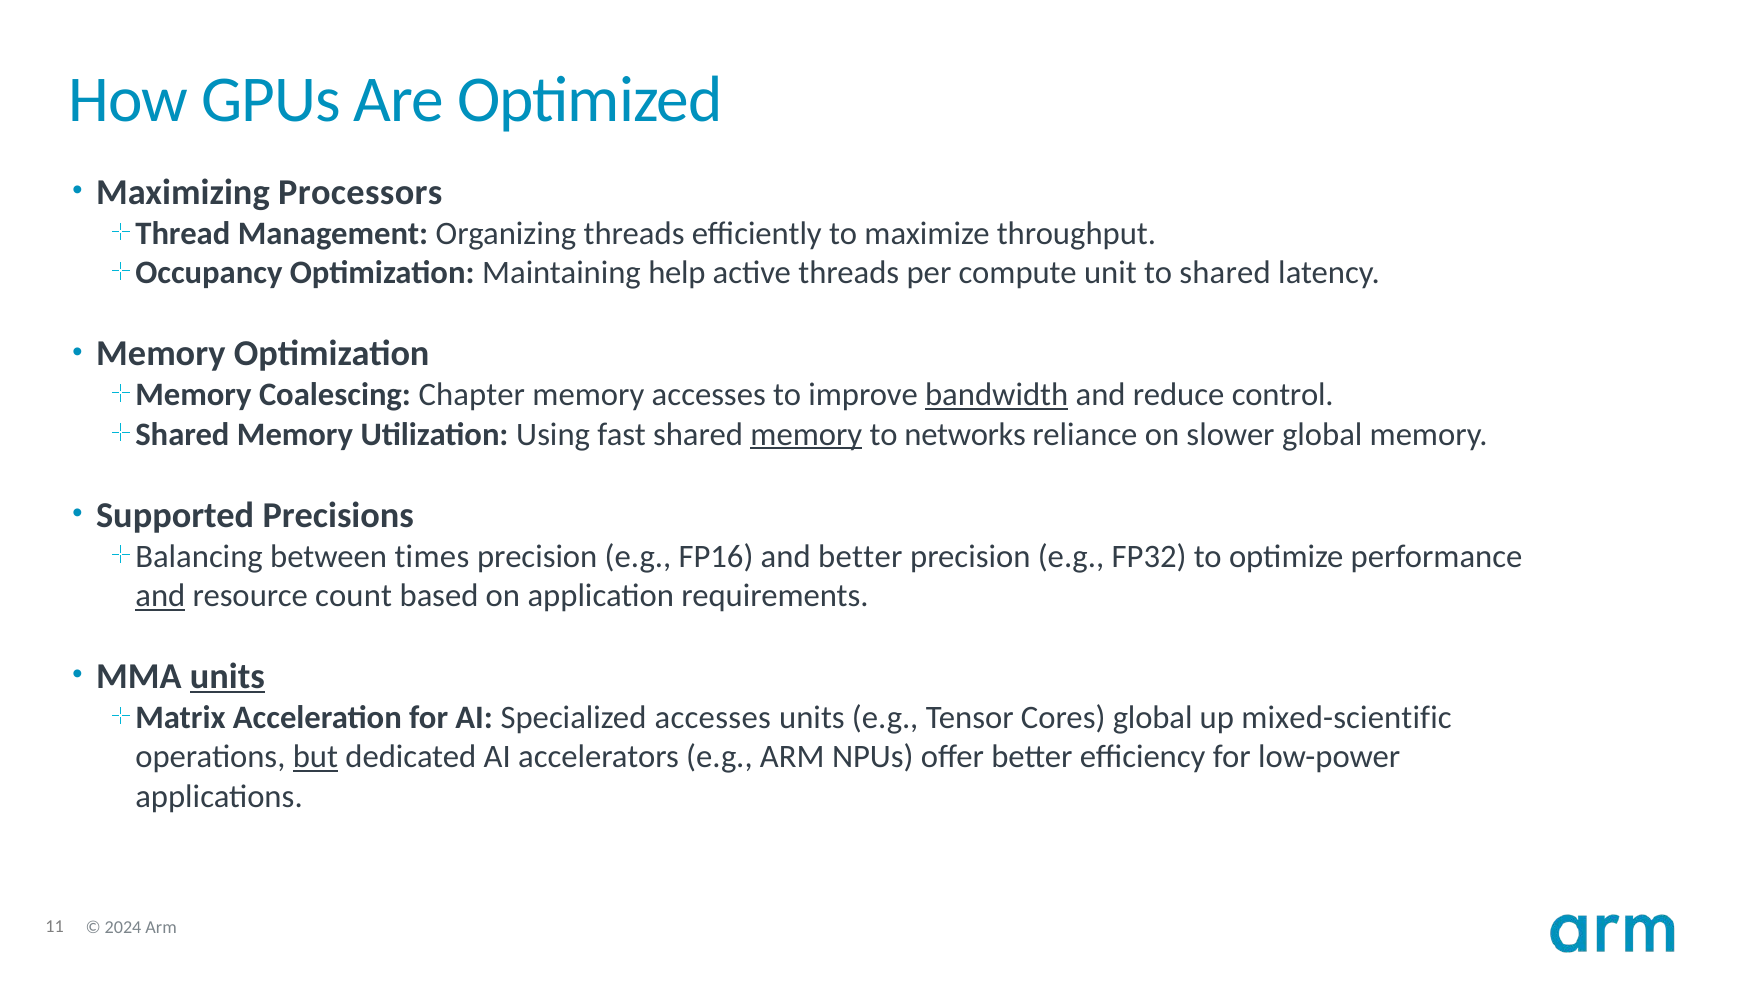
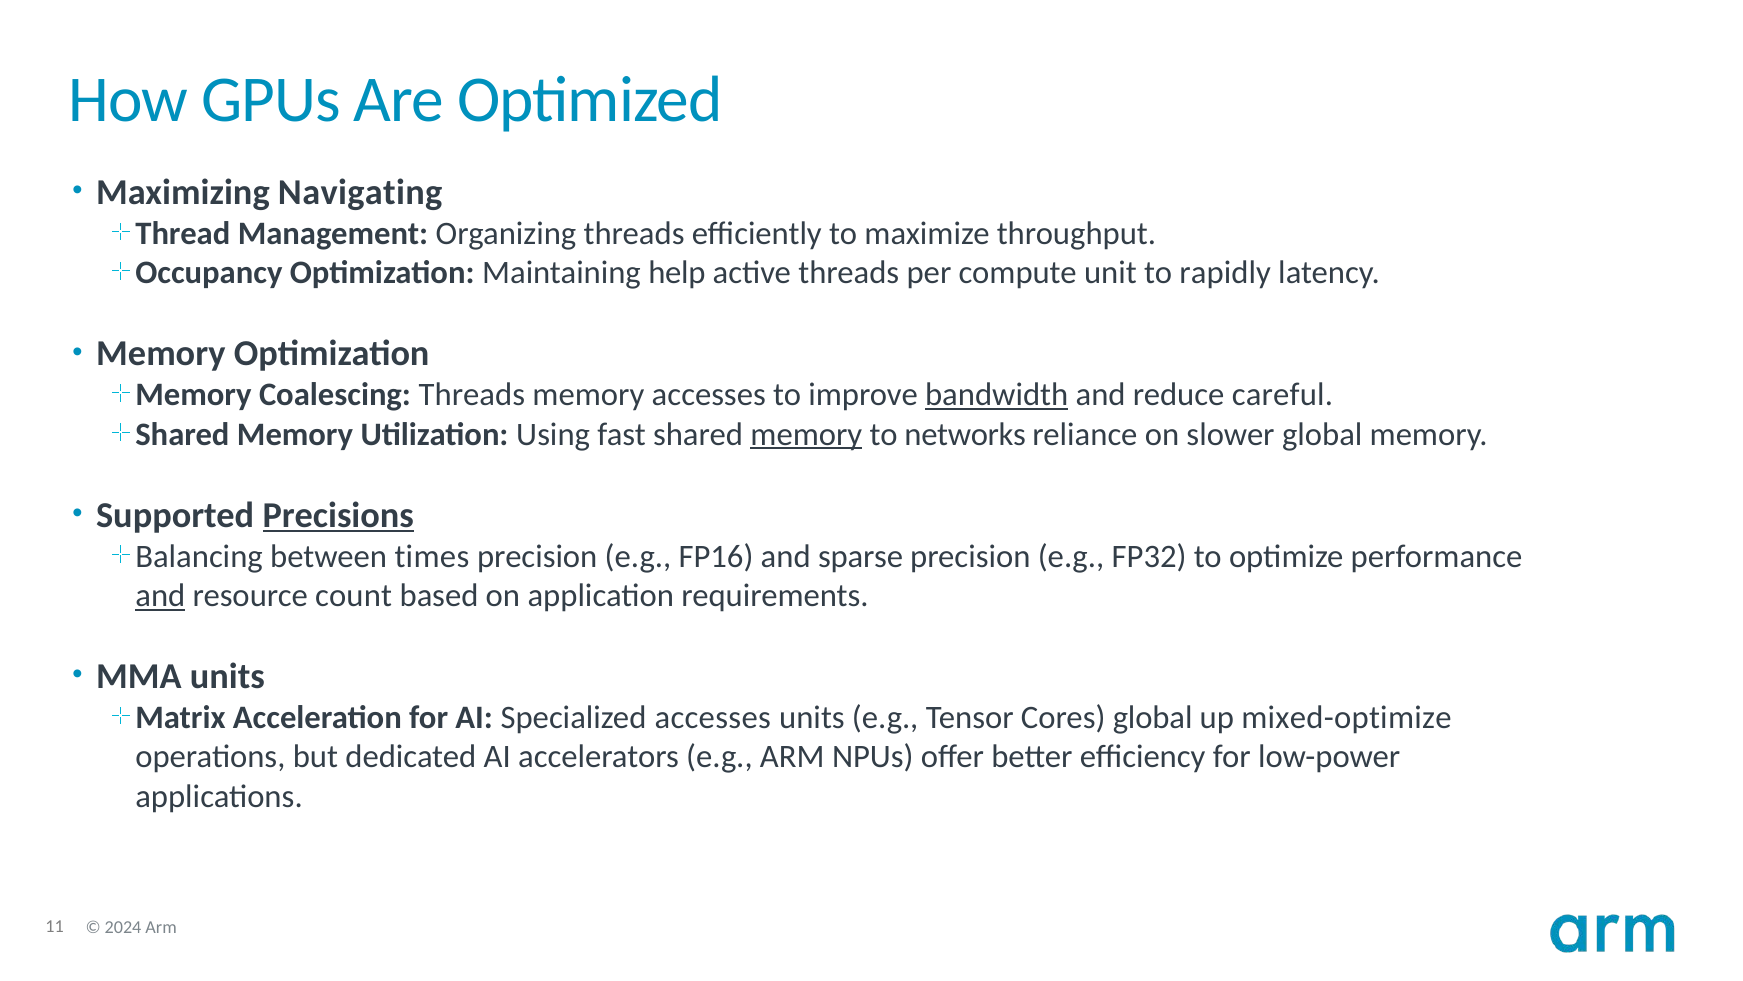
Processors: Processors -> Navigating
to shared: shared -> rapidly
Coalescing Chapter: Chapter -> Threads
control: control -> careful
Precisions underline: none -> present
and better: better -> sparse
units at (227, 676) underline: present -> none
mixed-scientific: mixed-scientific -> mixed-optimize
but underline: present -> none
